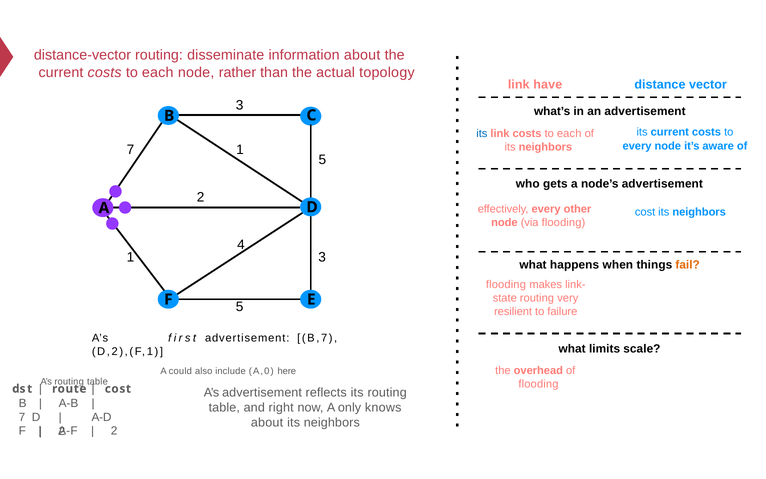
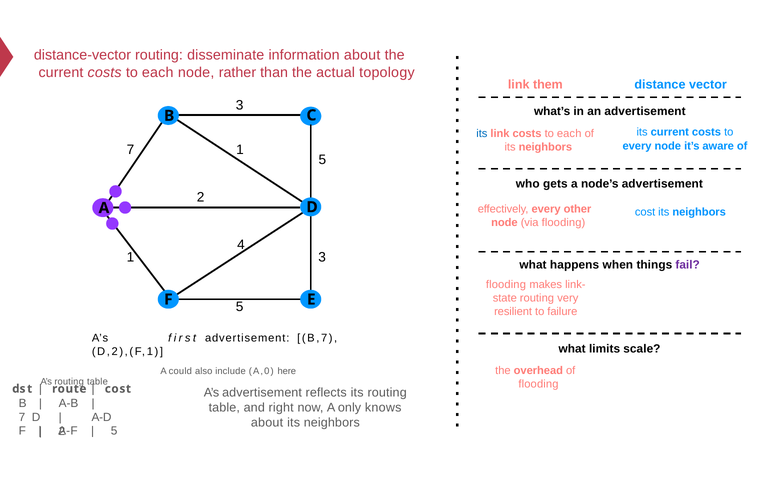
have: have -> them
fail colour: orange -> purple
2 at (114, 430): 2 -> 5
